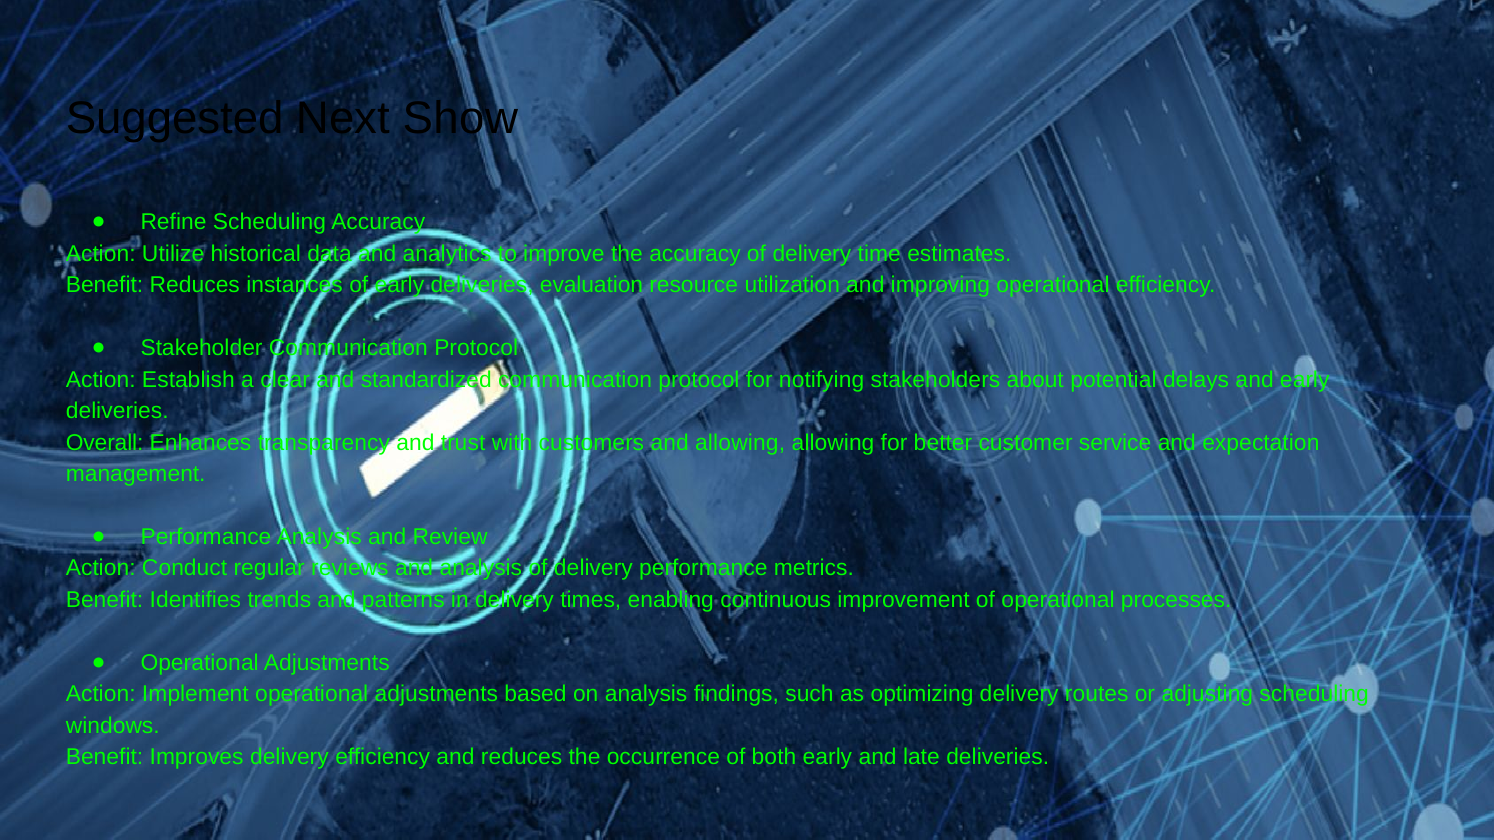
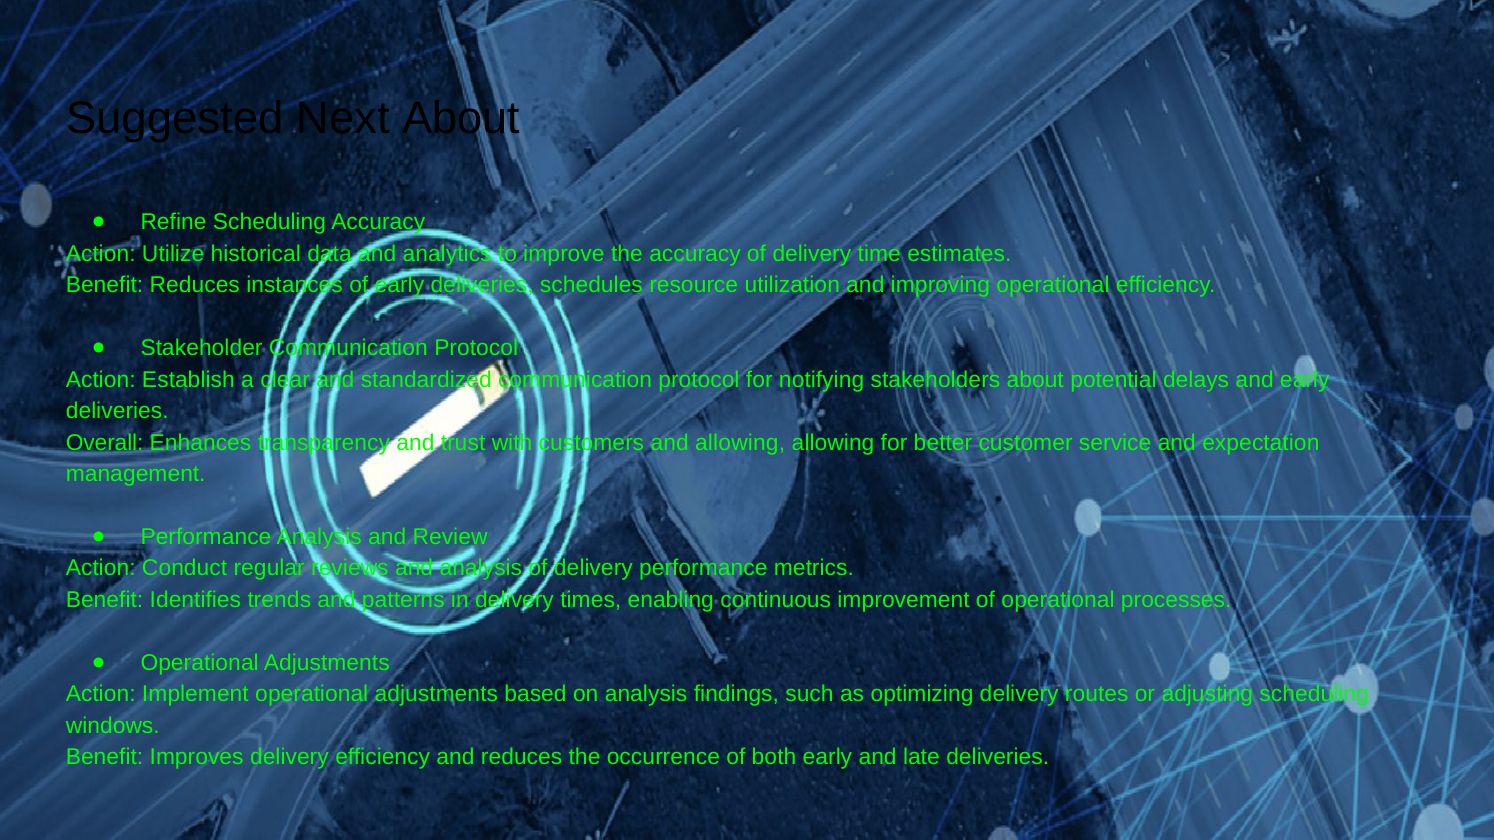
Next Show: Show -> About
evaluation: evaluation -> schedules
